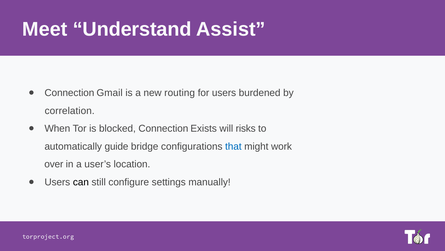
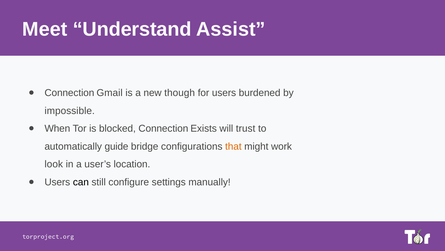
routing: routing -> though
correlation: correlation -> impossible
risks: risks -> trust
that colour: blue -> orange
over: over -> look
